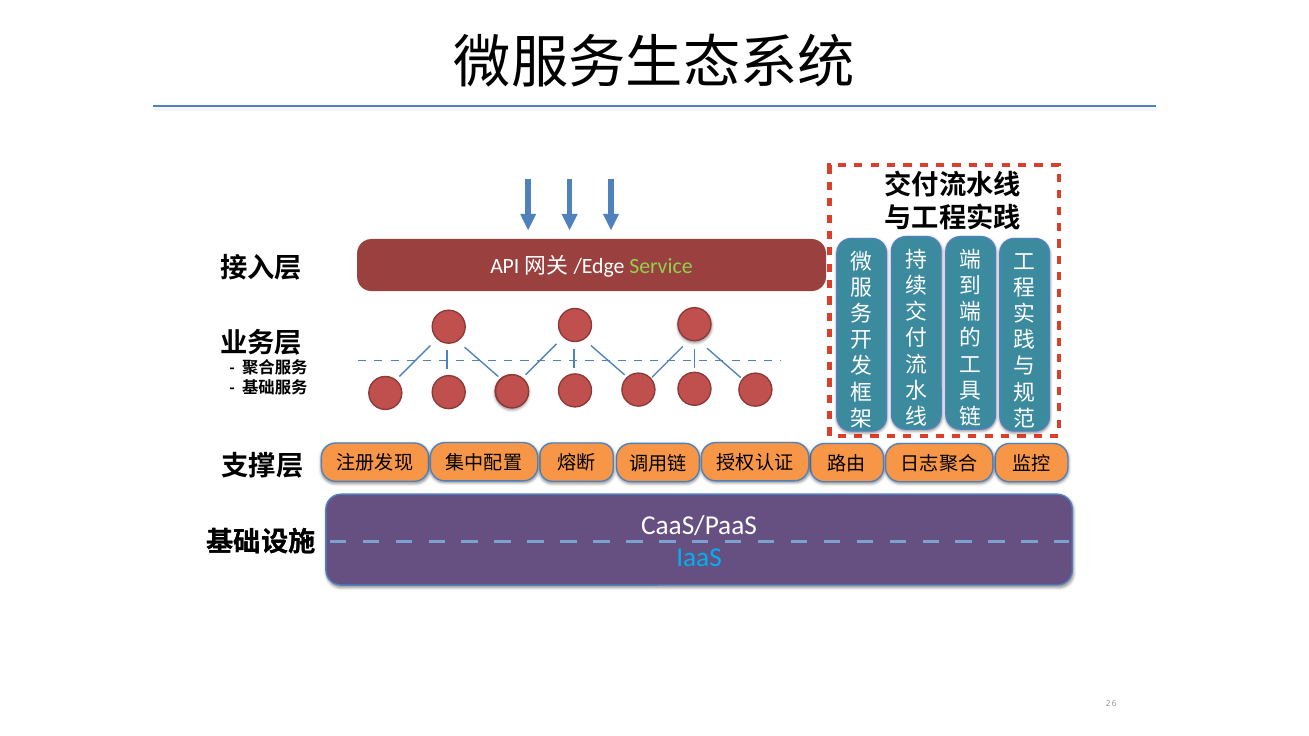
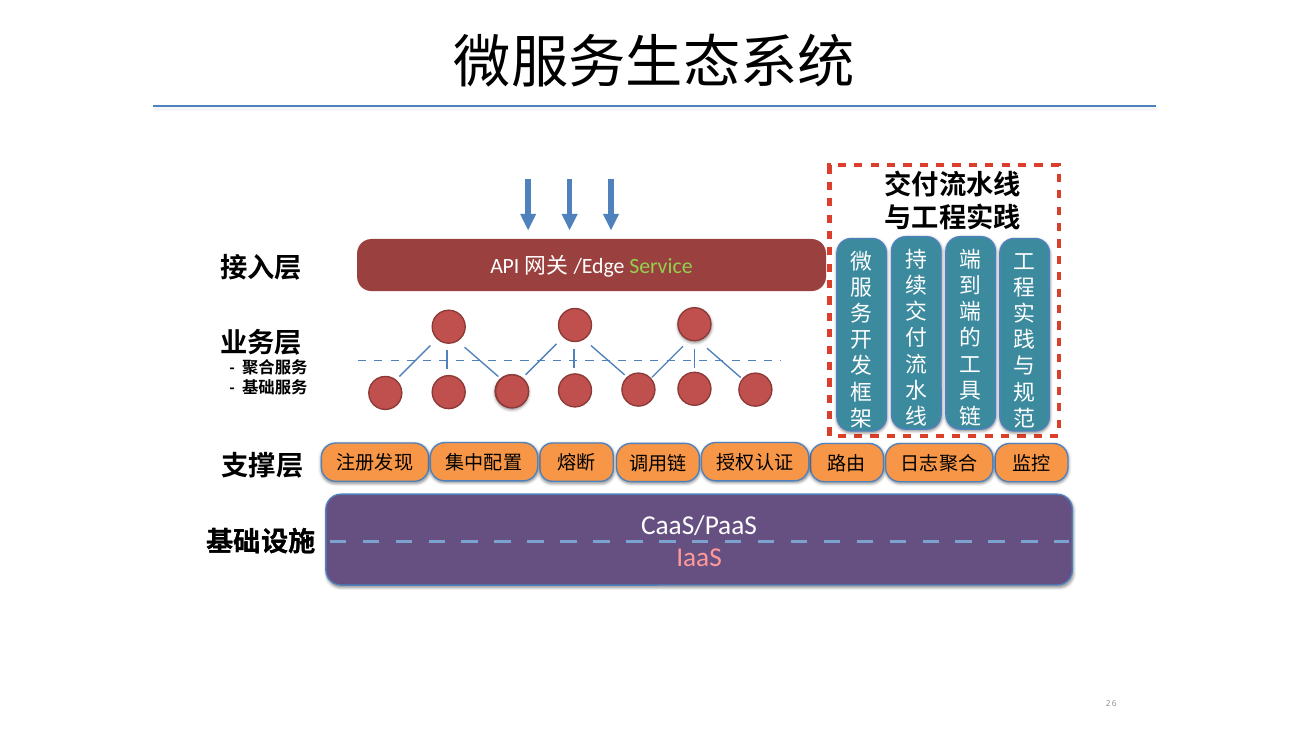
IaaS colour: light blue -> pink
